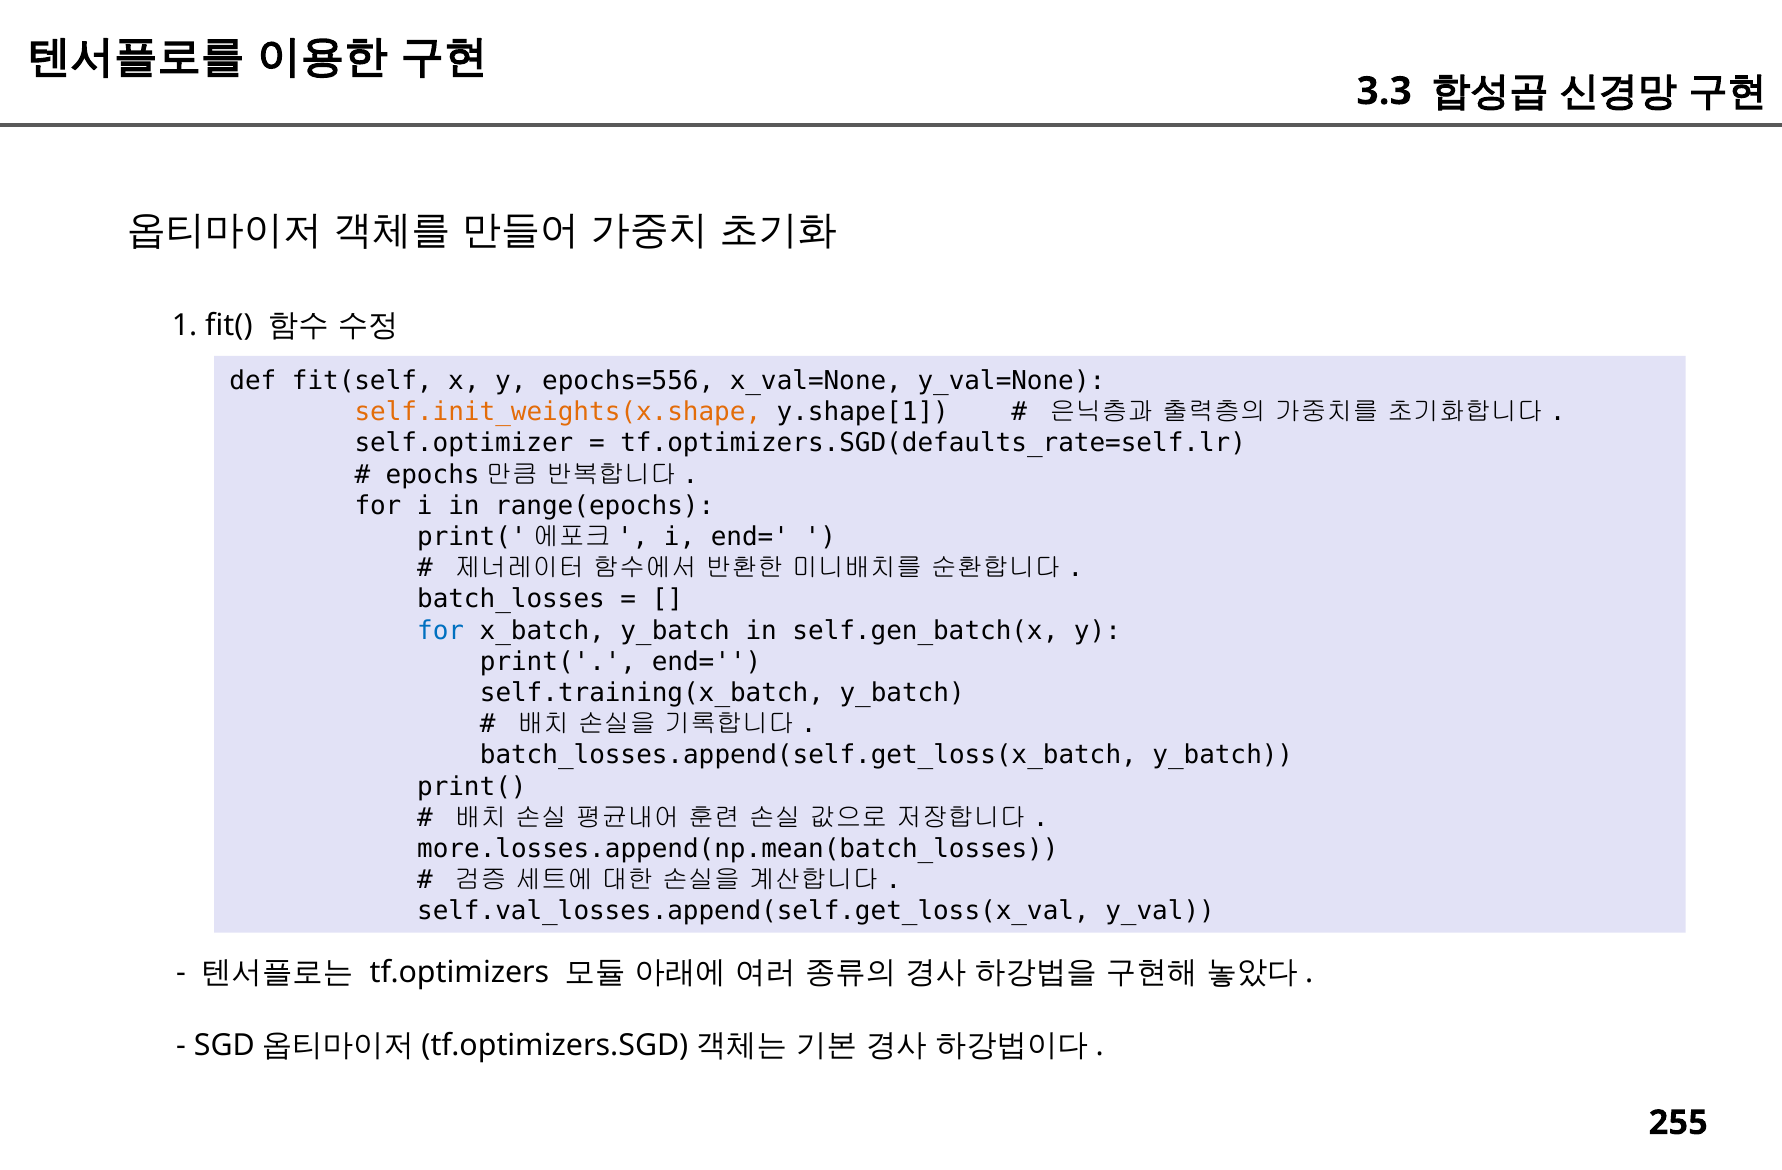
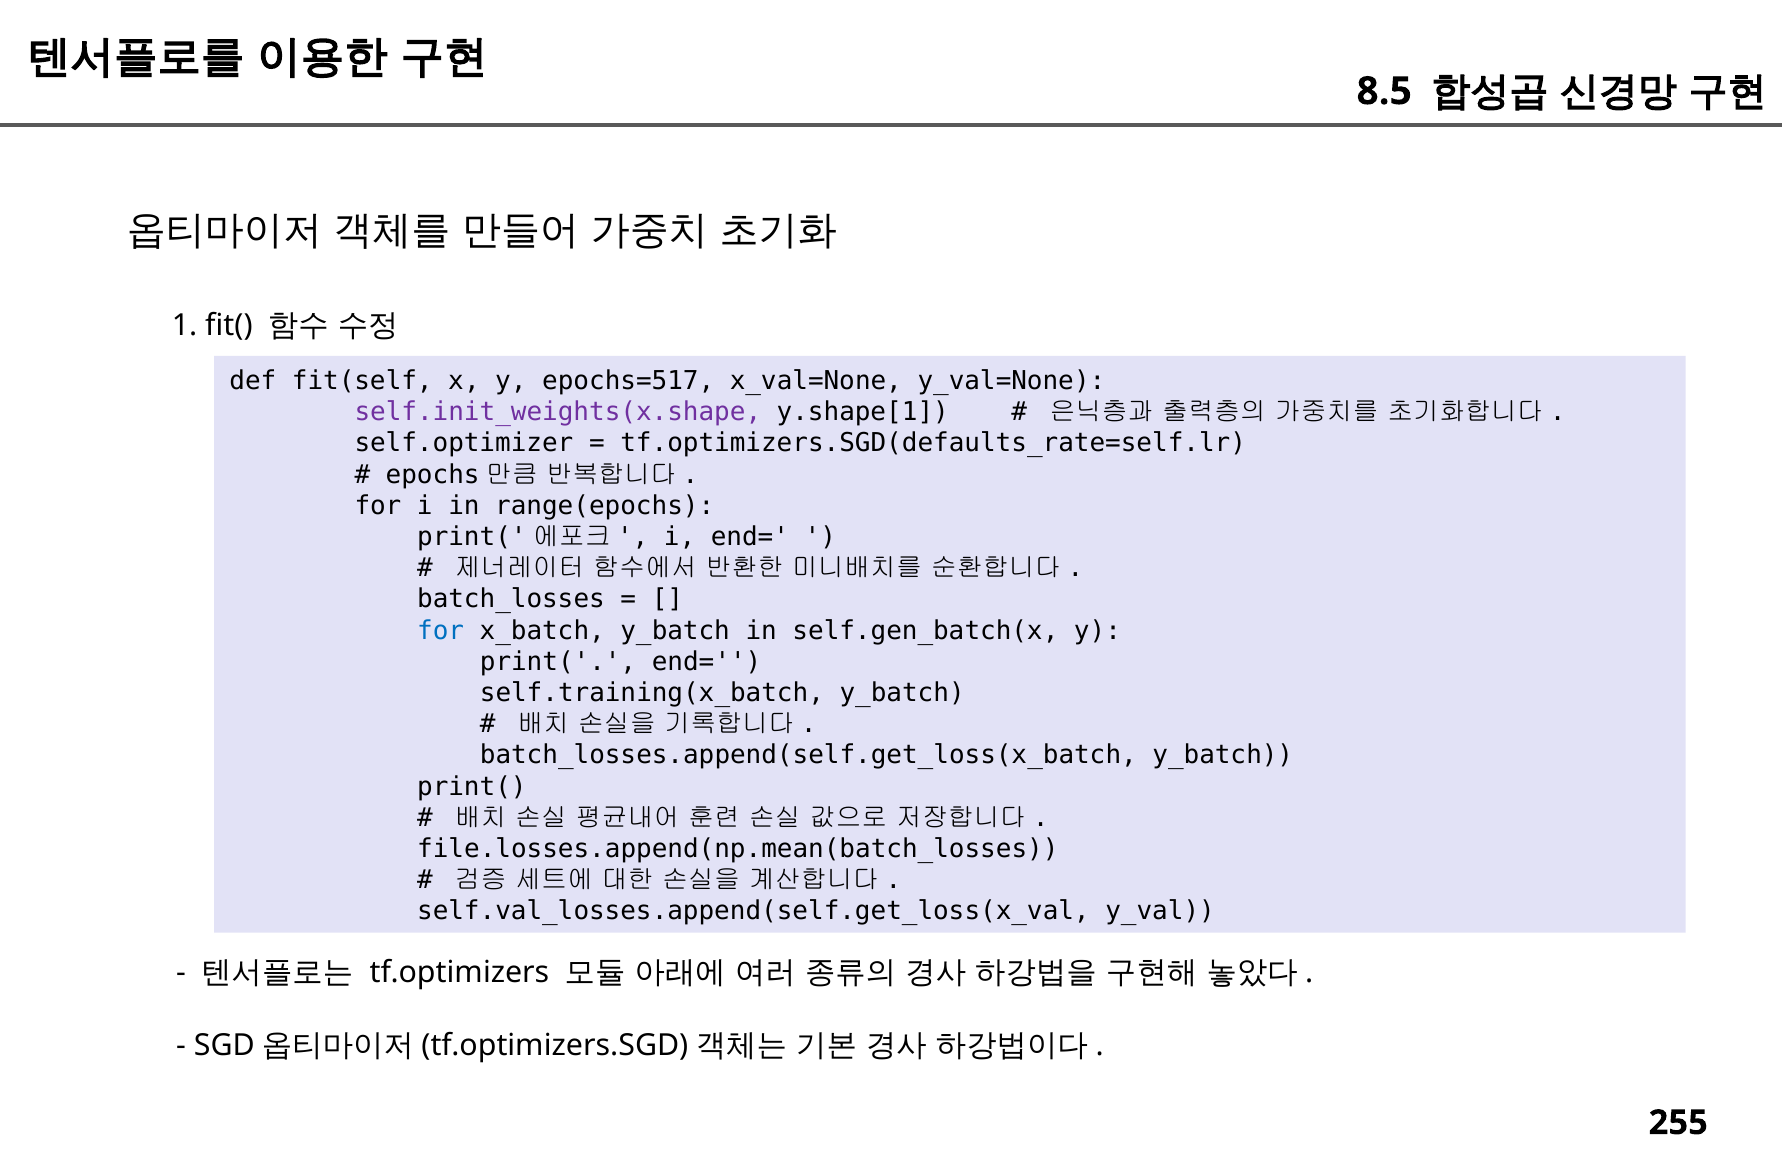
3.3: 3.3 -> 8.5
epochs=556: epochs=556 -> epochs=517
self.init_weights(x.shape colour: orange -> purple
more.losses.append(np.mean(batch_losses: more.losses.append(np.mean(batch_losses -> file.losses.append(np.mean(batch_losses
